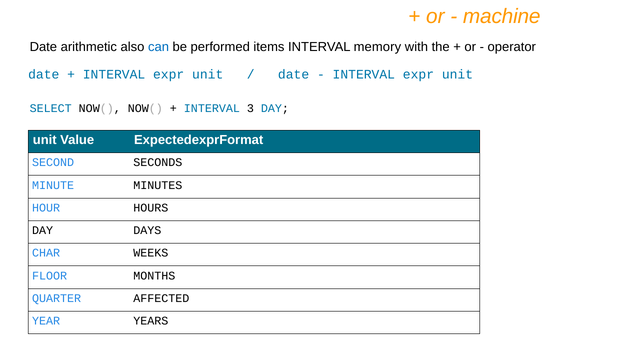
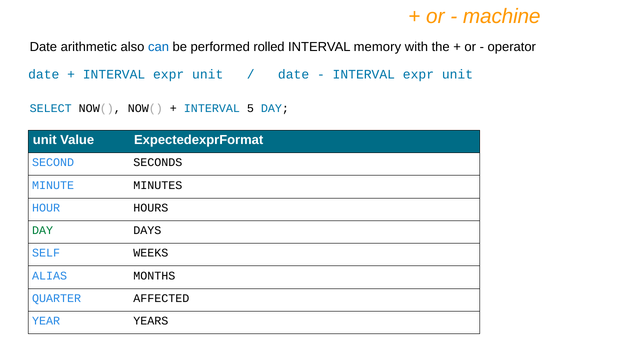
items: items -> rolled
3: 3 -> 5
DAY at (43, 230) colour: black -> green
CHAR: CHAR -> SELF
FLOOR: FLOOR -> ALIAS
